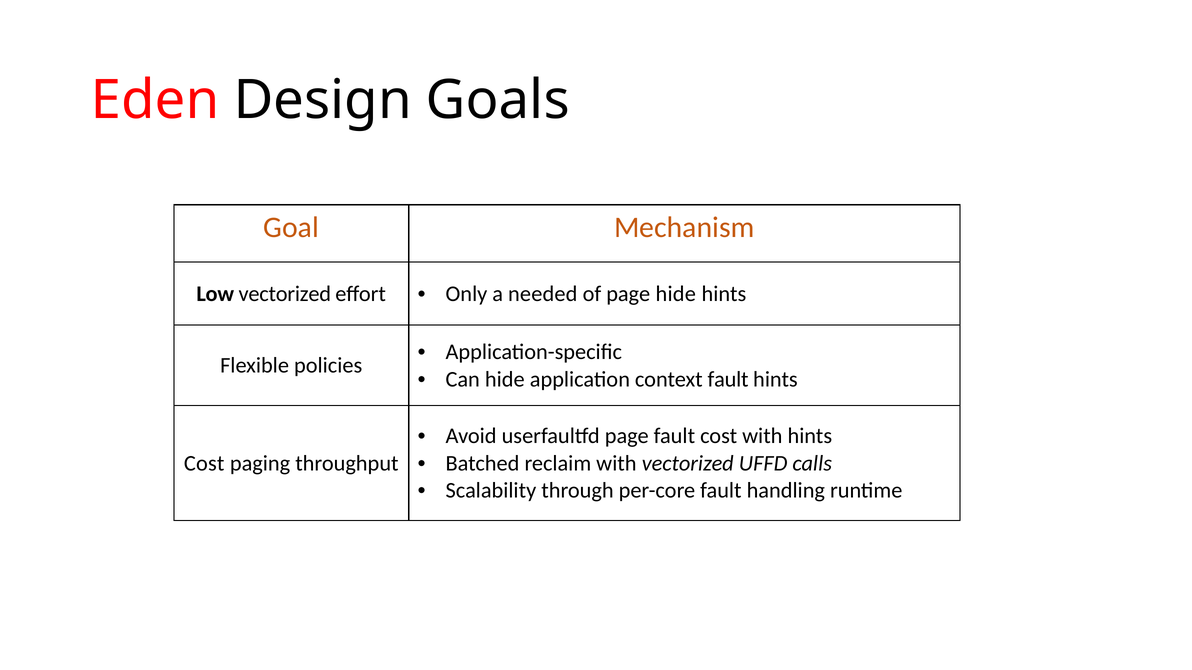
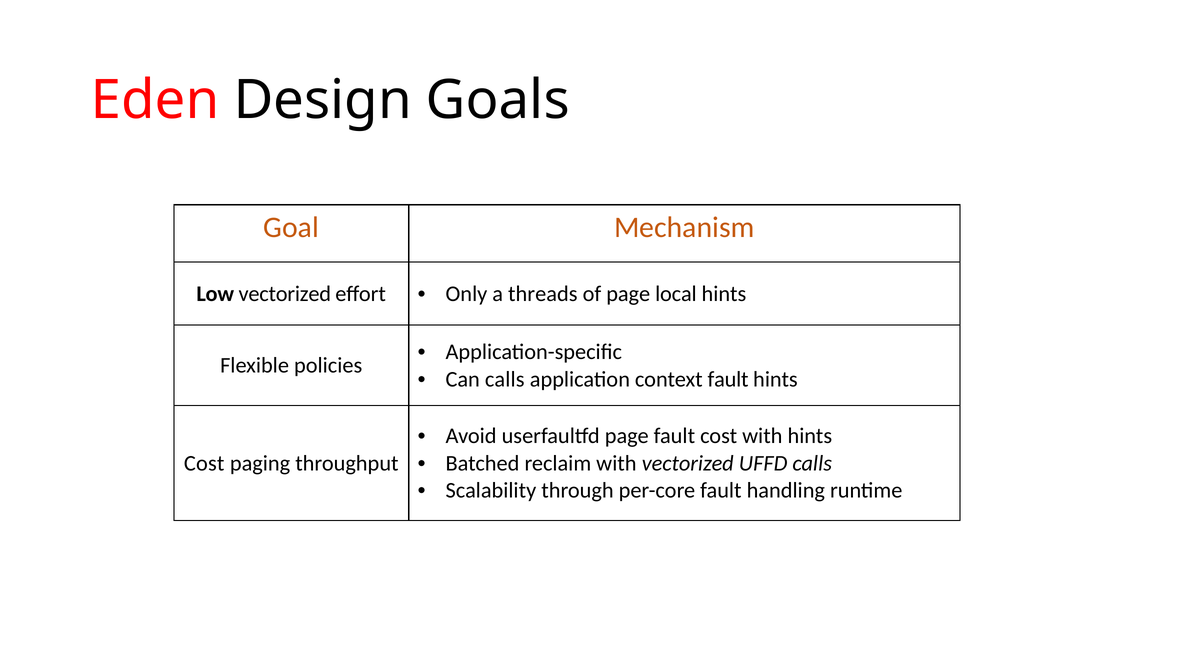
needed: needed -> threads
page hide: hide -> local
Can hide: hide -> calls
